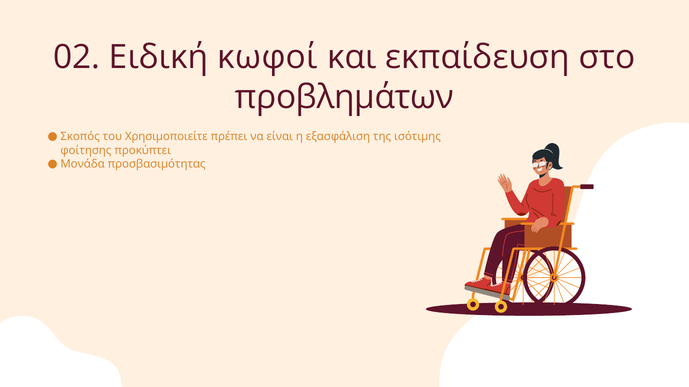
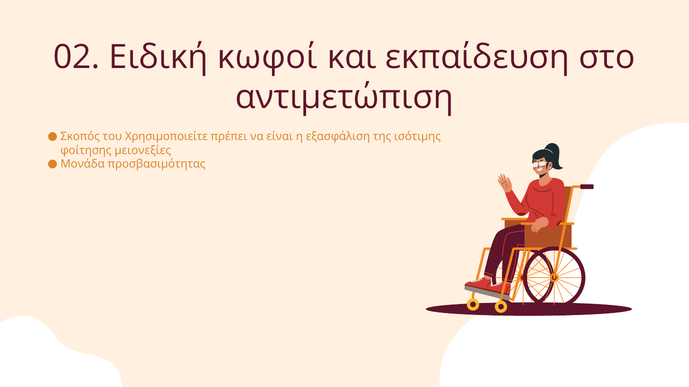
προβλημάτων: προβλημάτων -> αντιμετώπιση
προκύπτει: προκύπτει -> μειονεξίες
